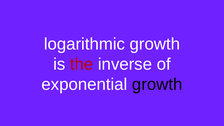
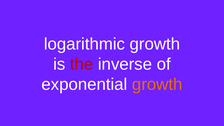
growth at (157, 84) colour: black -> orange
